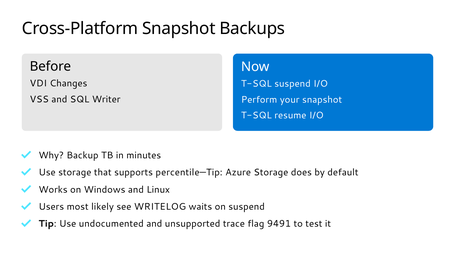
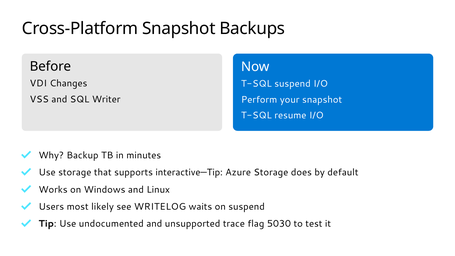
percentile—Tip: percentile—Tip -> interactive—Tip
9491: 9491 -> 5030
